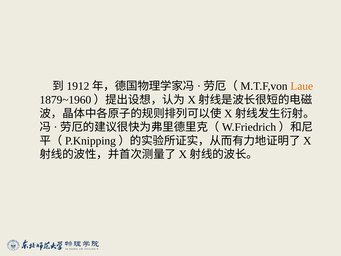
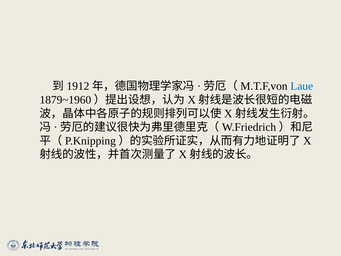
Laue colour: orange -> blue
